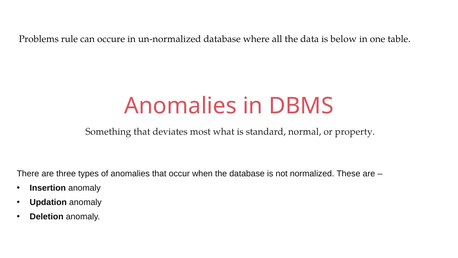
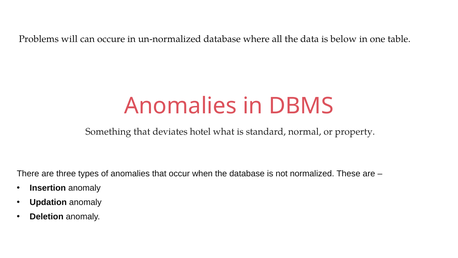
rule: rule -> will
most: most -> hotel
